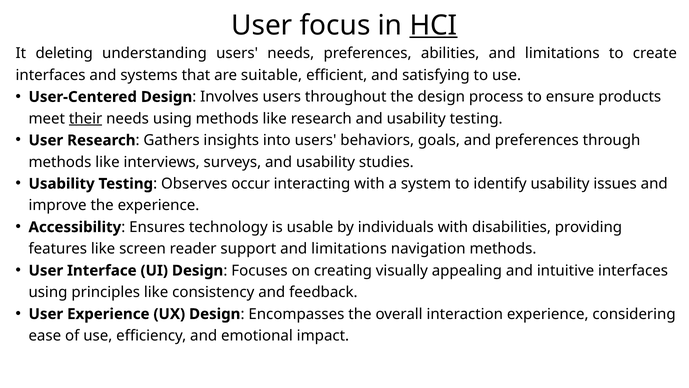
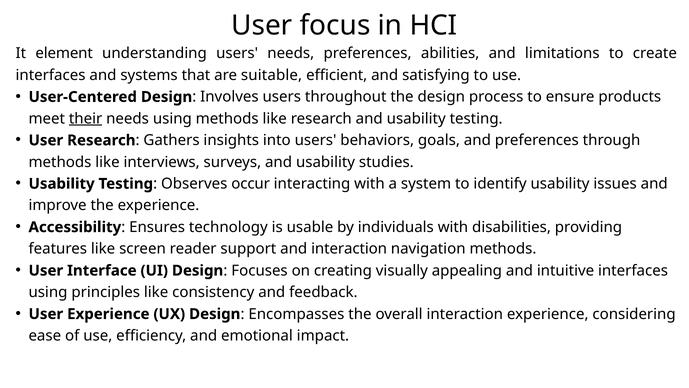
HCI underline: present -> none
deleting: deleting -> element
support and limitations: limitations -> interaction
